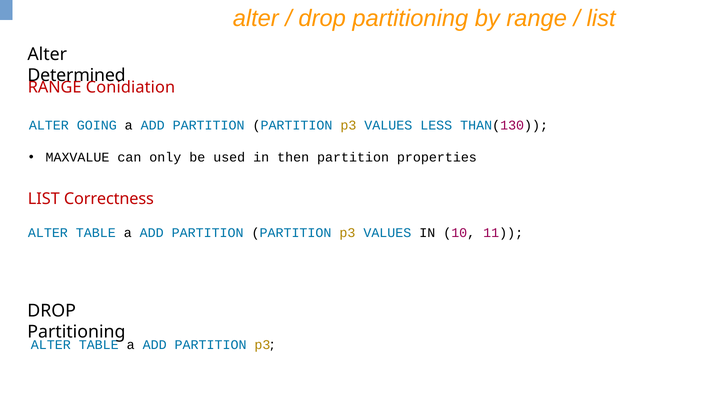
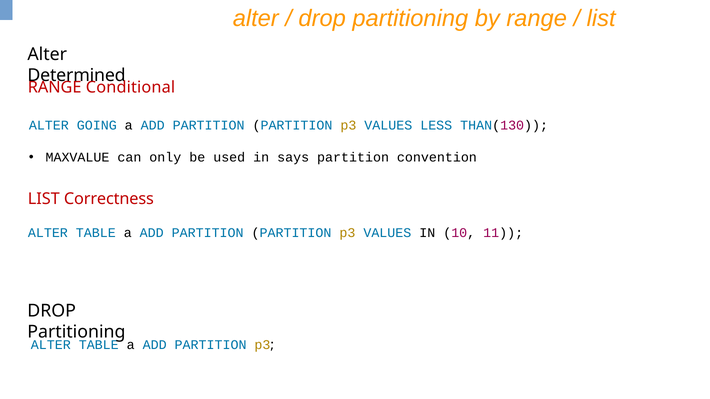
Conidiation: Conidiation -> Conditional
then: then -> says
properties: properties -> convention
